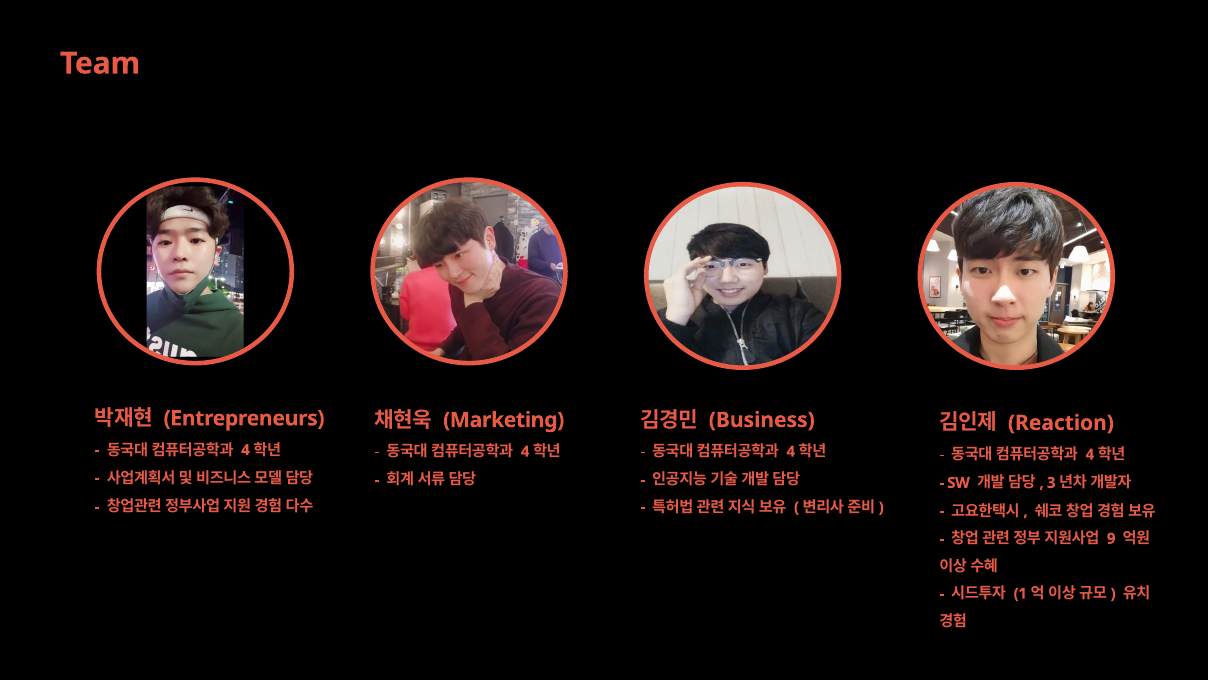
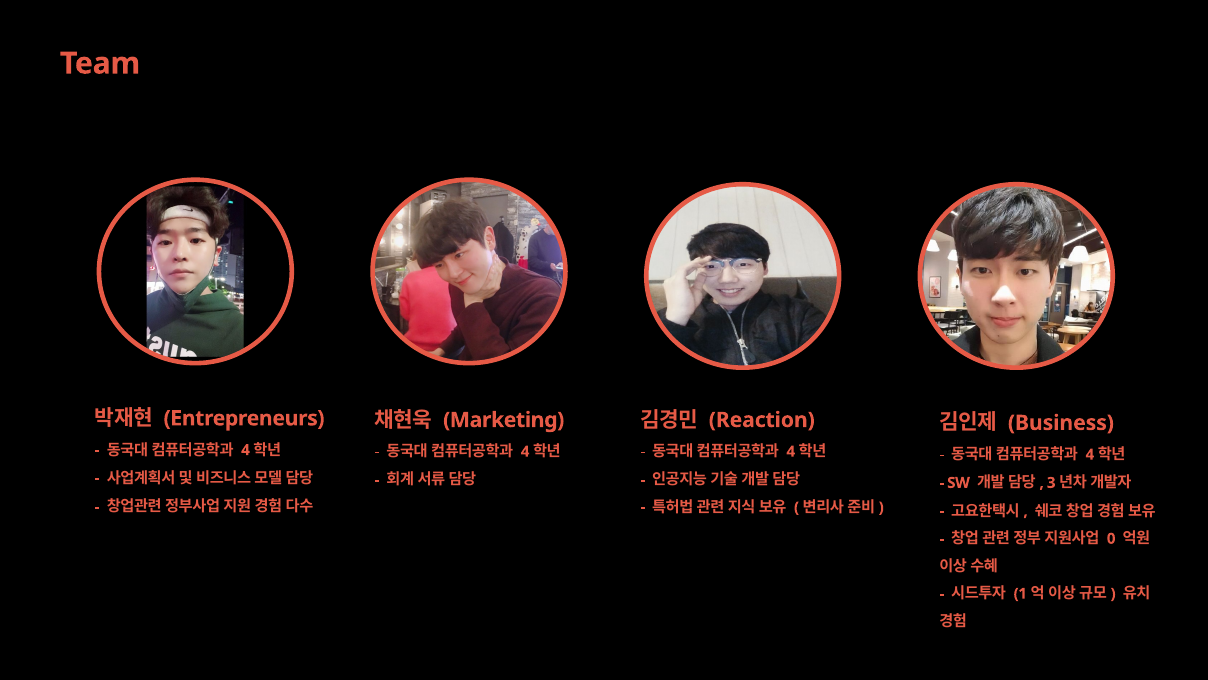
Business: Business -> Reaction
Reaction: Reaction -> Business
9: 9 -> 0
